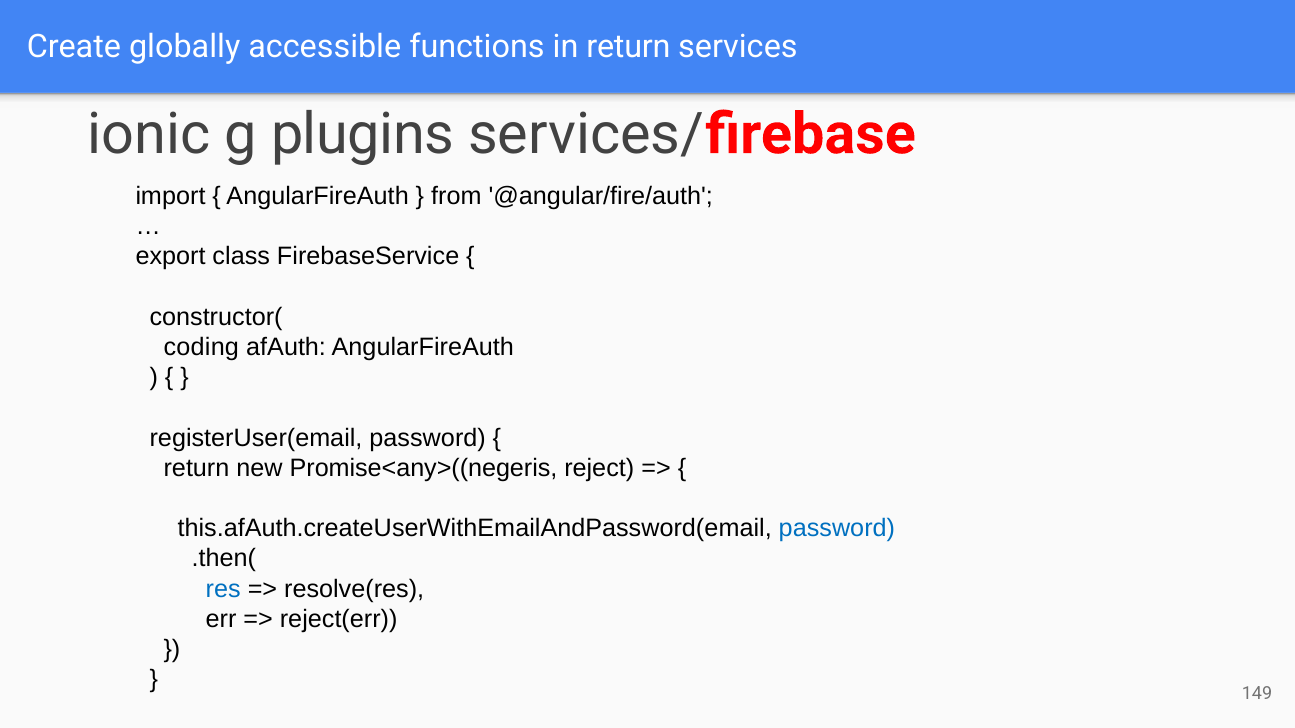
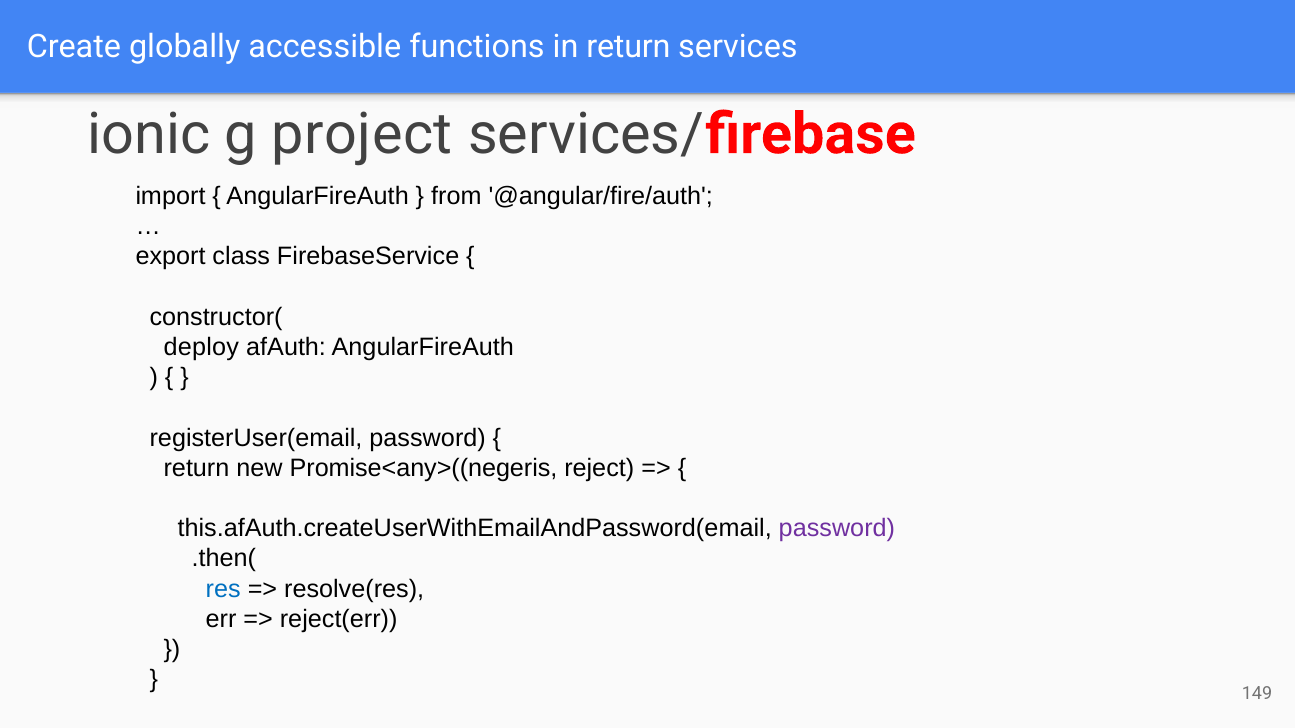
plugins: plugins -> project
coding: coding -> deploy
password at (837, 529) colour: blue -> purple
